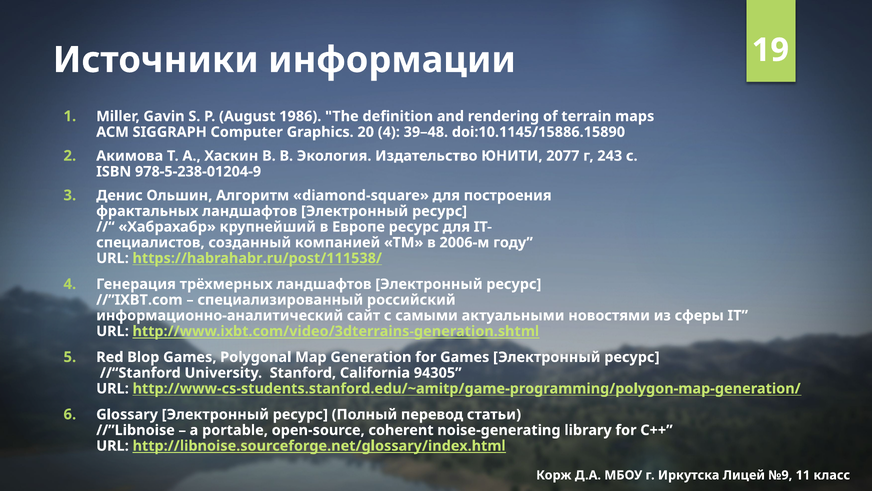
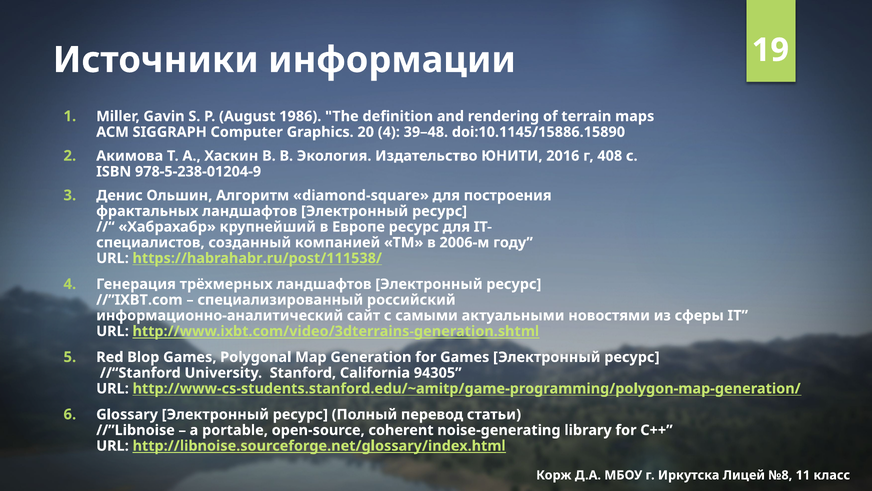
2077: 2077 -> 2016
243: 243 -> 408
№9: №9 -> №8
